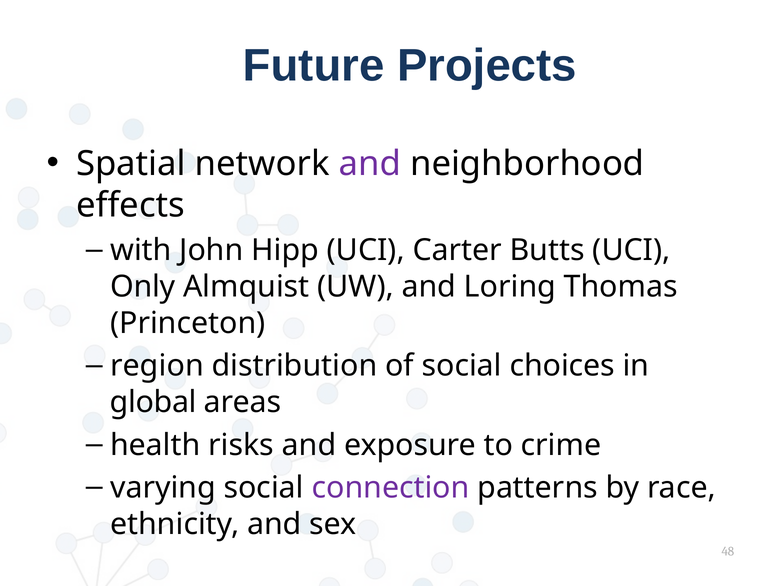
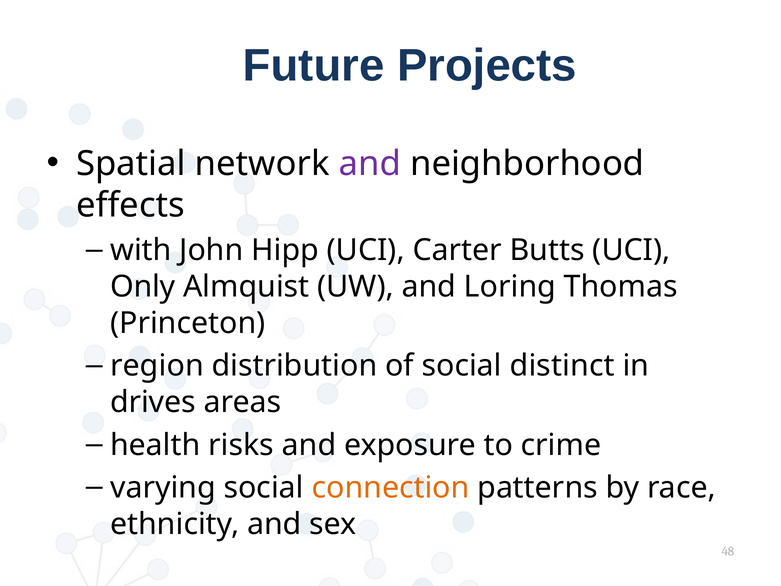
choices: choices -> distinct
global: global -> drives
connection colour: purple -> orange
